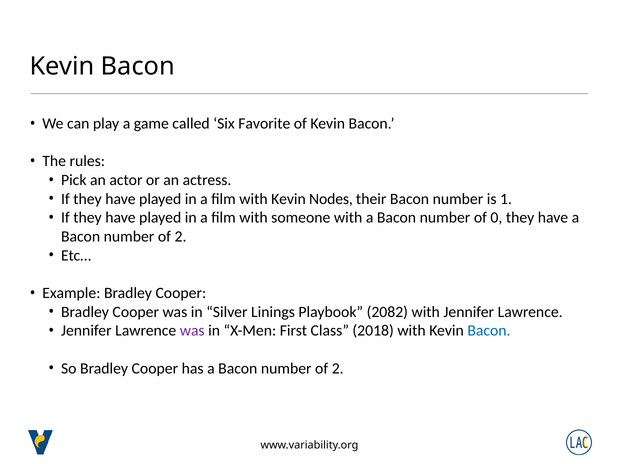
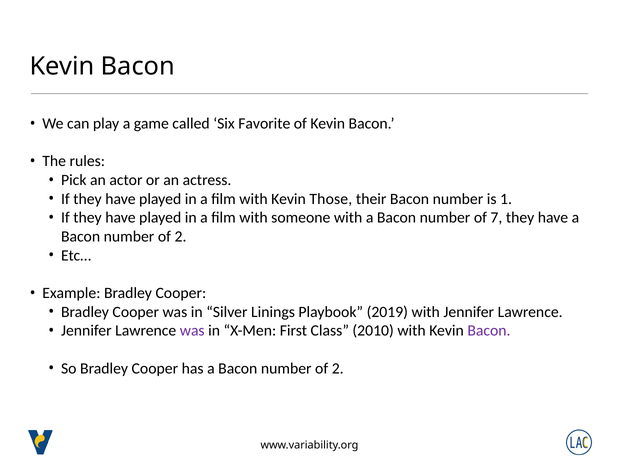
Nodes: Nodes -> Those
0: 0 -> 7
2082: 2082 -> 2019
2018: 2018 -> 2010
Bacon at (489, 331) colour: blue -> purple
